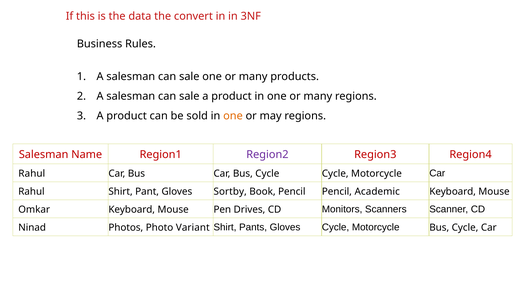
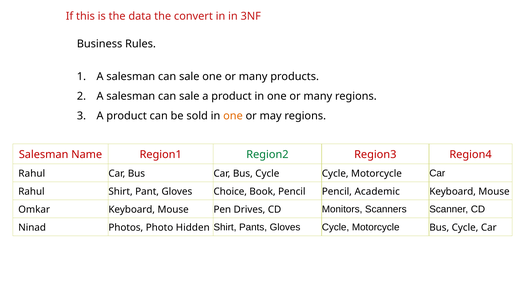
Region2 colour: purple -> green
Sortby: Sortby -> Choice
Variant: Variant -> Hidden
